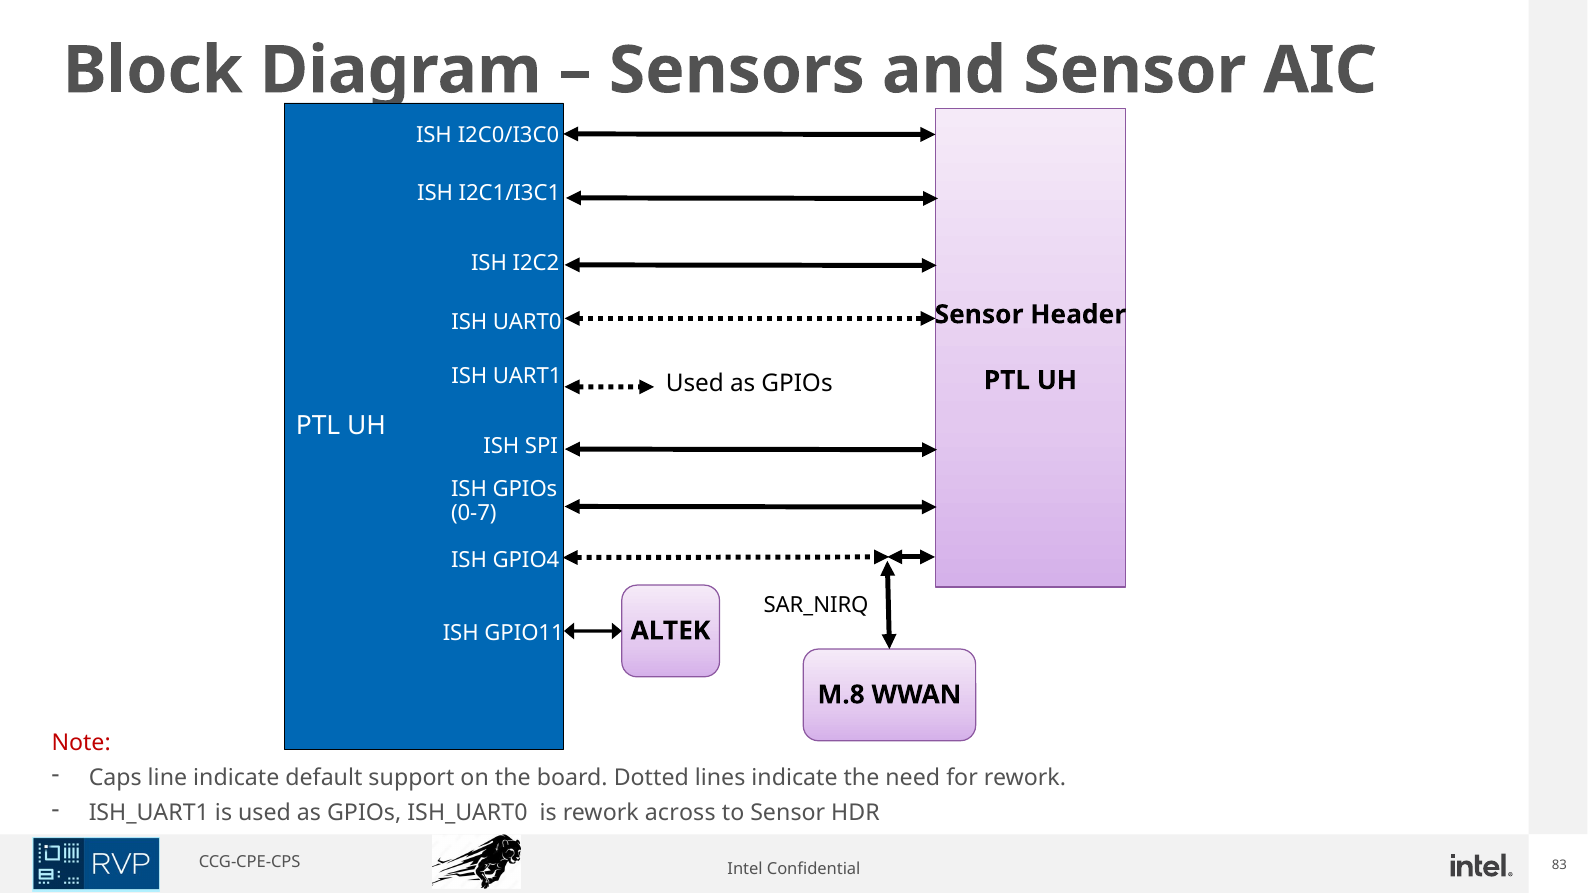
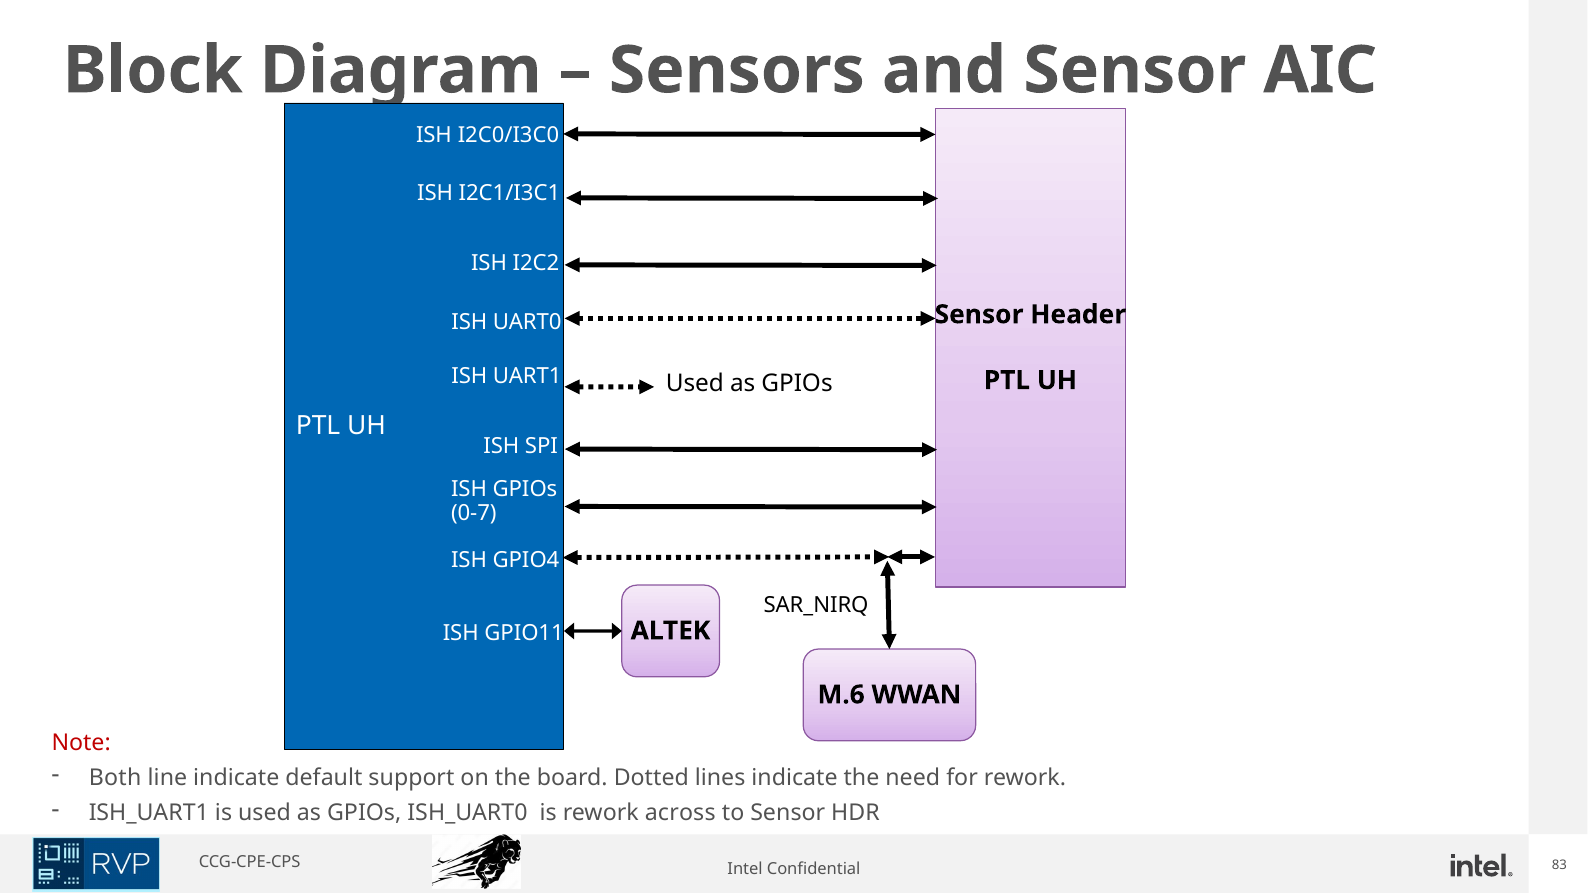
M.8: M.8 -> M.6
Caps: Caps -> Both
